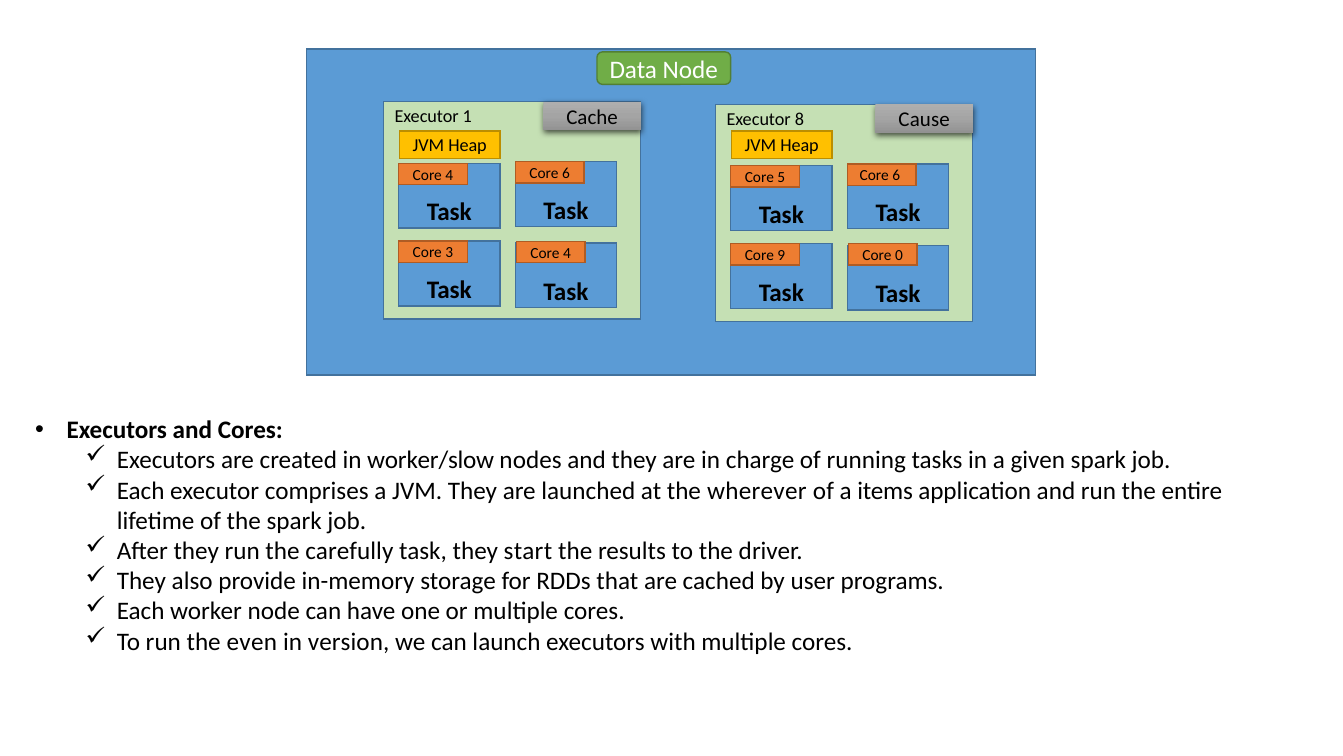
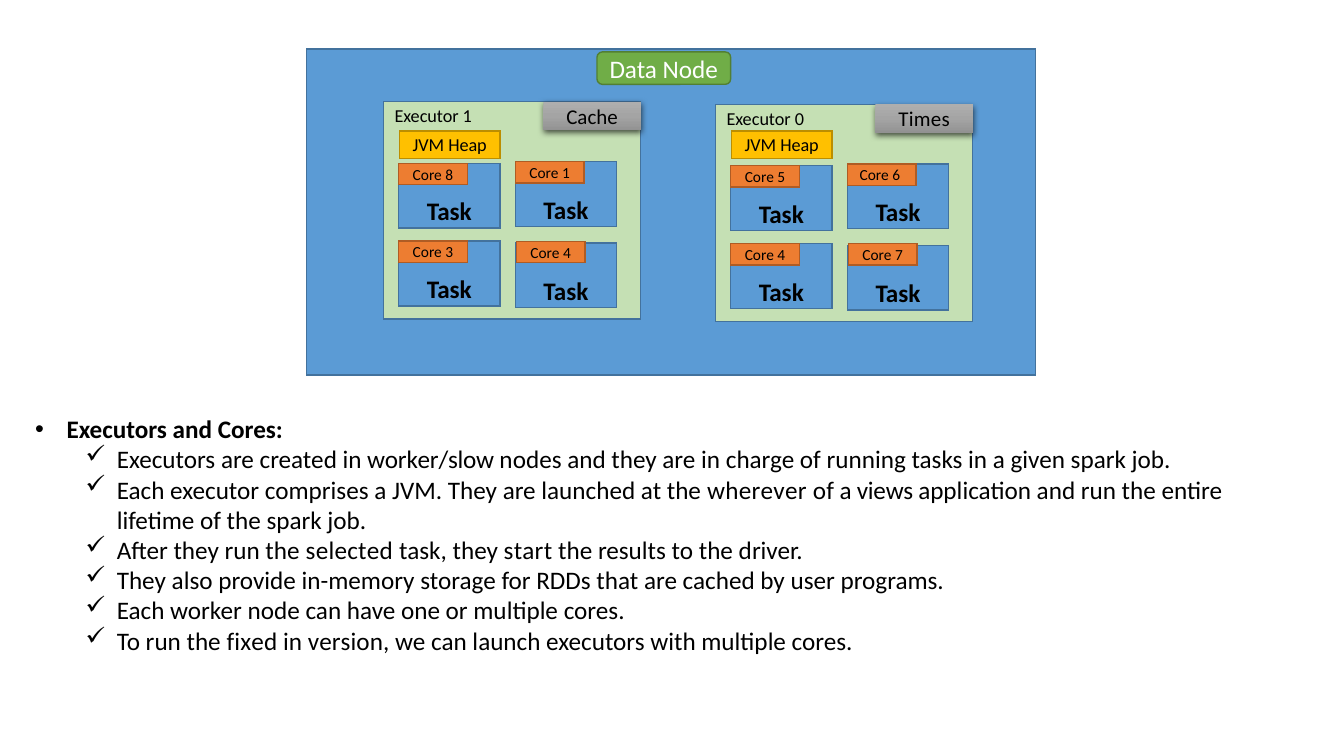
Cause: Cause -> Times
8: 8 -> 0
6 at (566, 173): 6 -> 1
4 at (449, 175): 4 -> 8
9 at (781, 255): 9 -> 4
0: 0 -> 7
items: items -> views
carefully: carefully -> selected
even: even -> fixed
